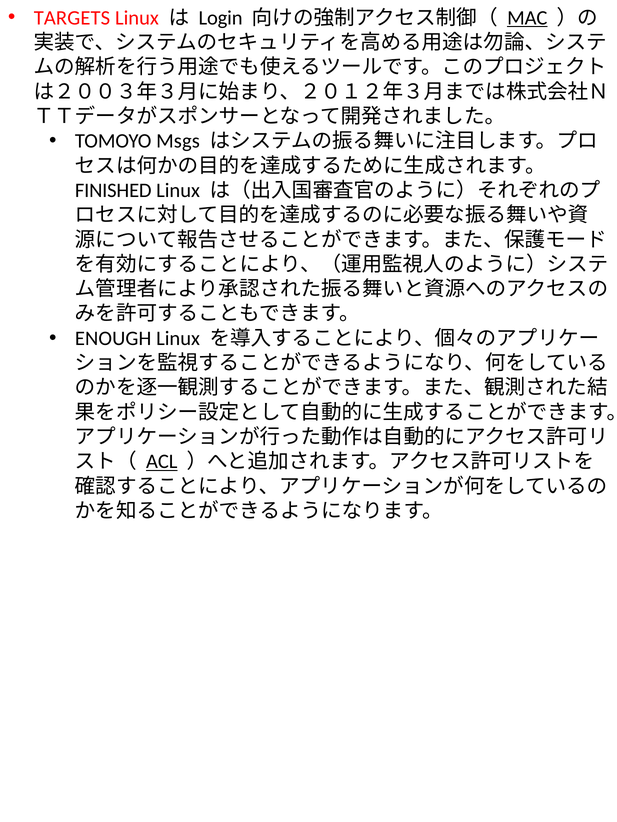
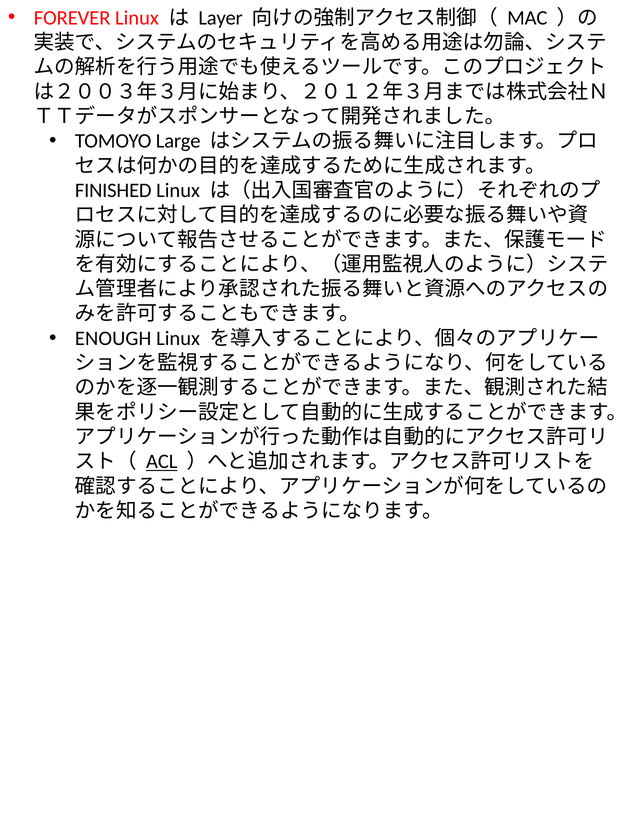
TARGETS: TARGETS -> FOREVER
Login: Login -> Layer
MAC underline: present -> none
Msgs: Msgs -> Large
